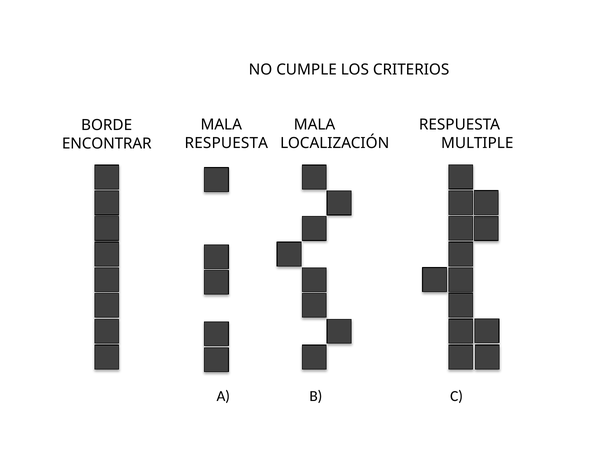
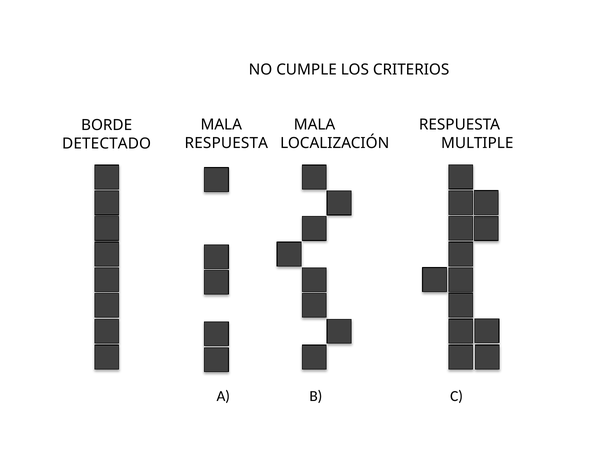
ENCONTRAR: ENCONTRAR -> DETECTADO
